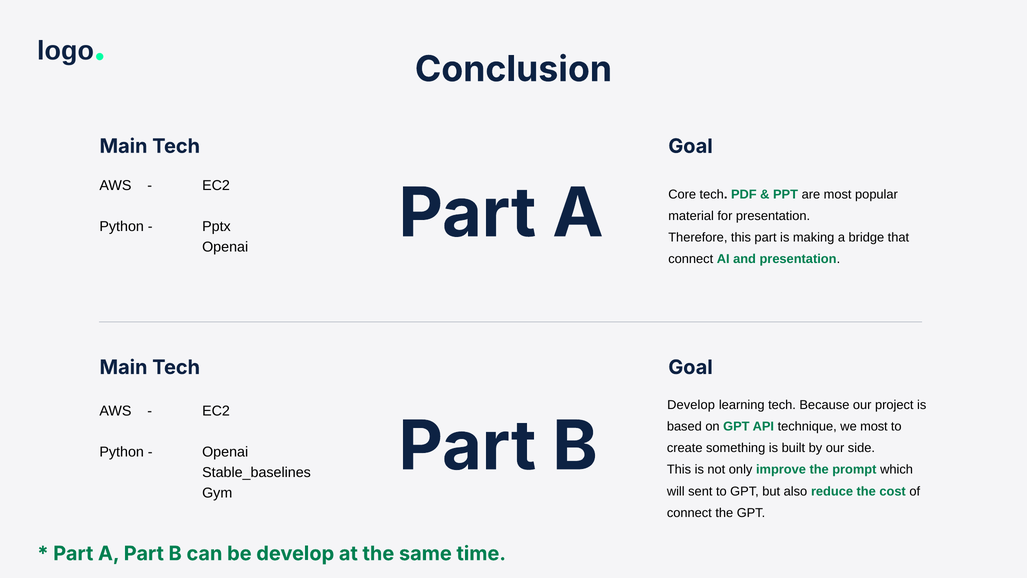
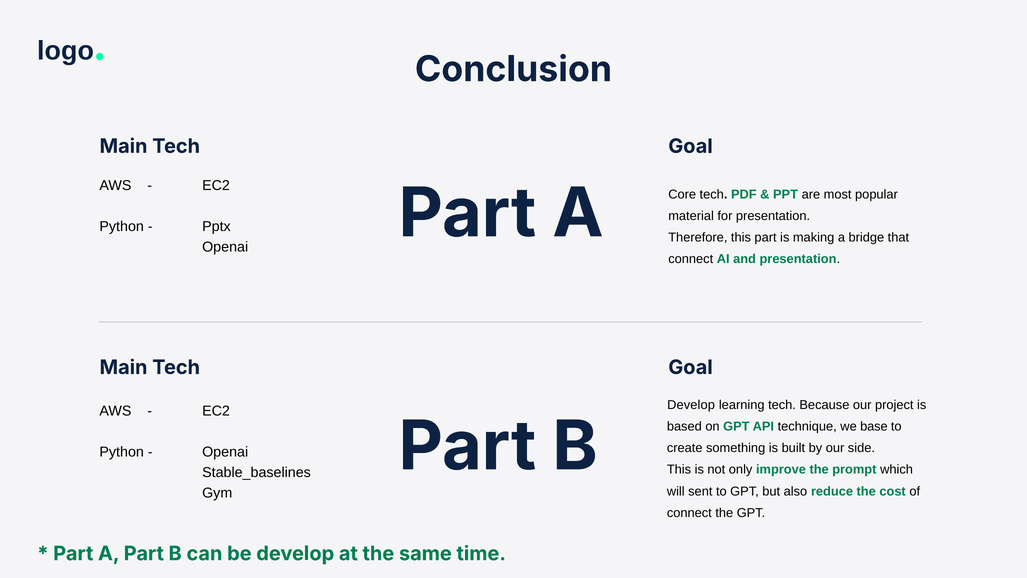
we most: most -> base
